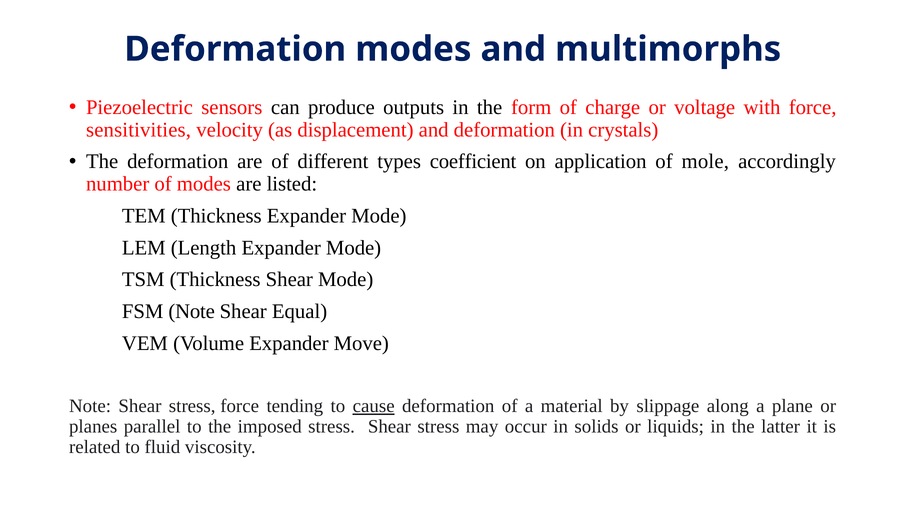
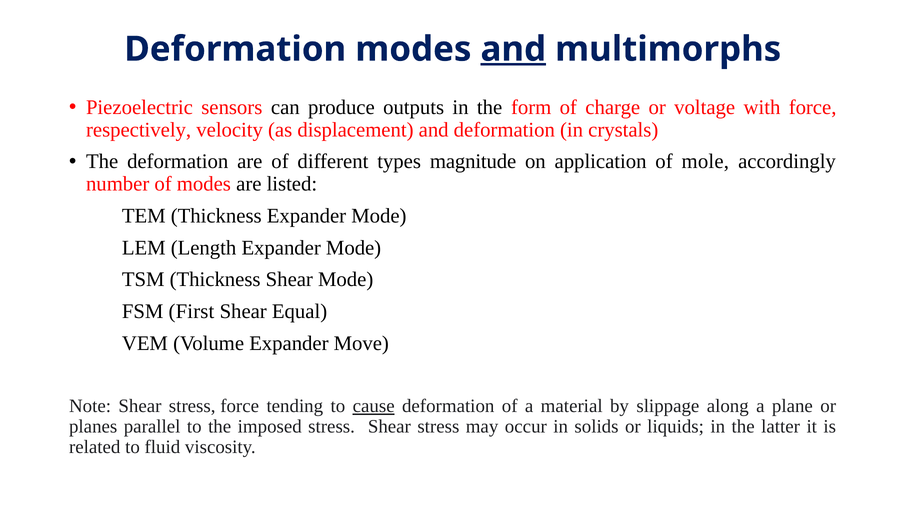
and at (513, 49) underline: none -> present
sensitivities: sensitivities -> respectively
coefficient: coefficient -> magnitude
FSM Note: Note -> First
